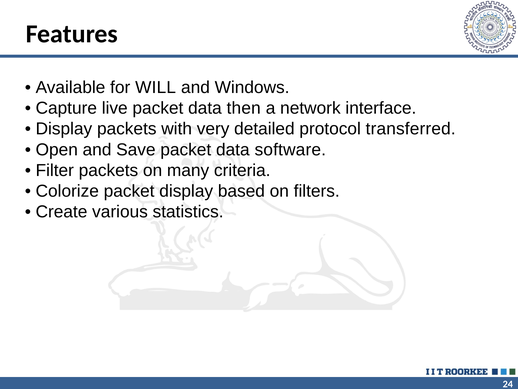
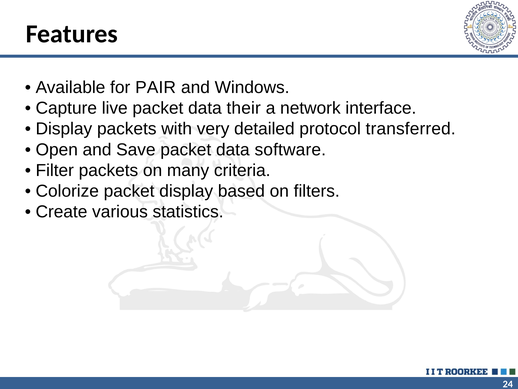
WILL: WILL -> PAIR
then: then -> their
